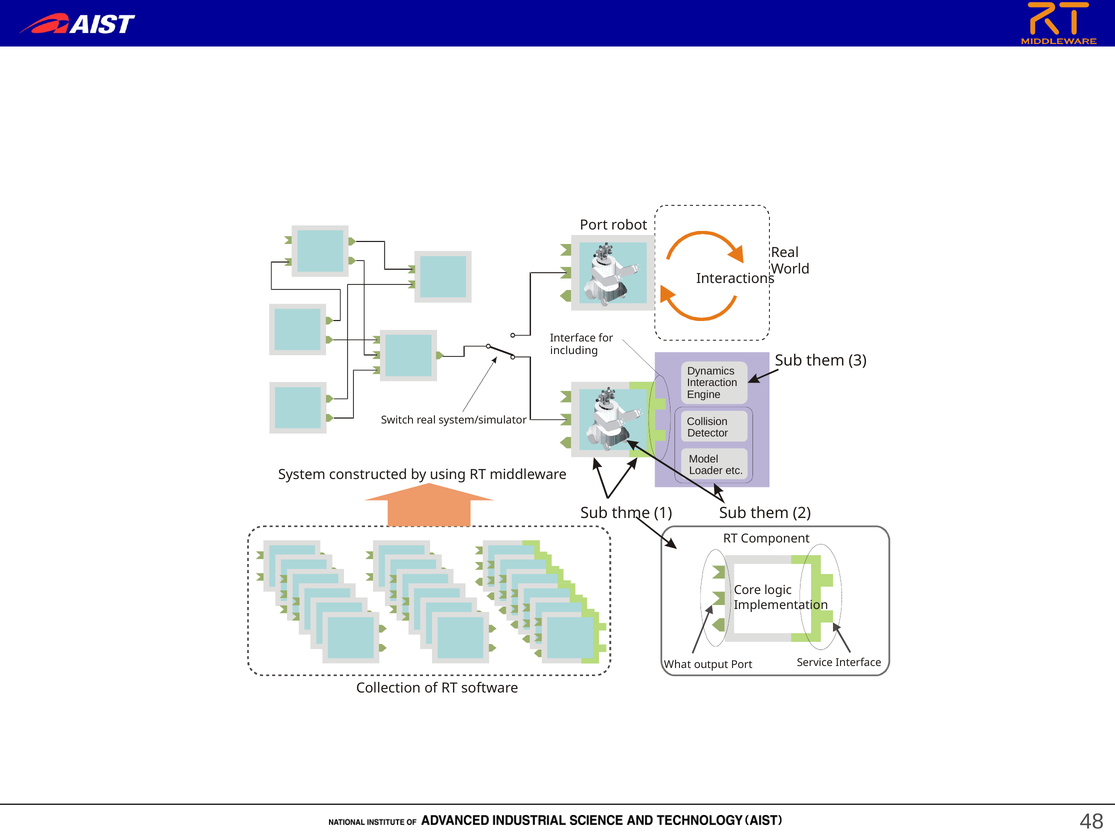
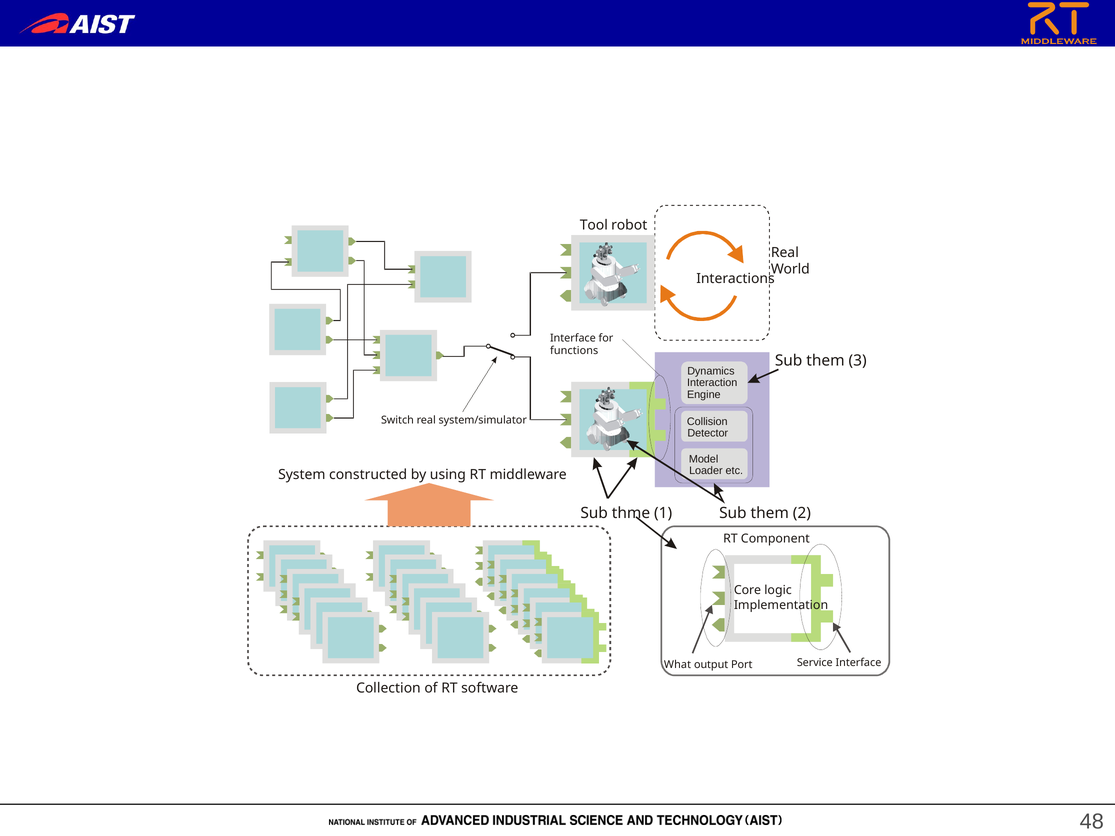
Port at (594, 225): Port -> Tool
including: including -> functions
